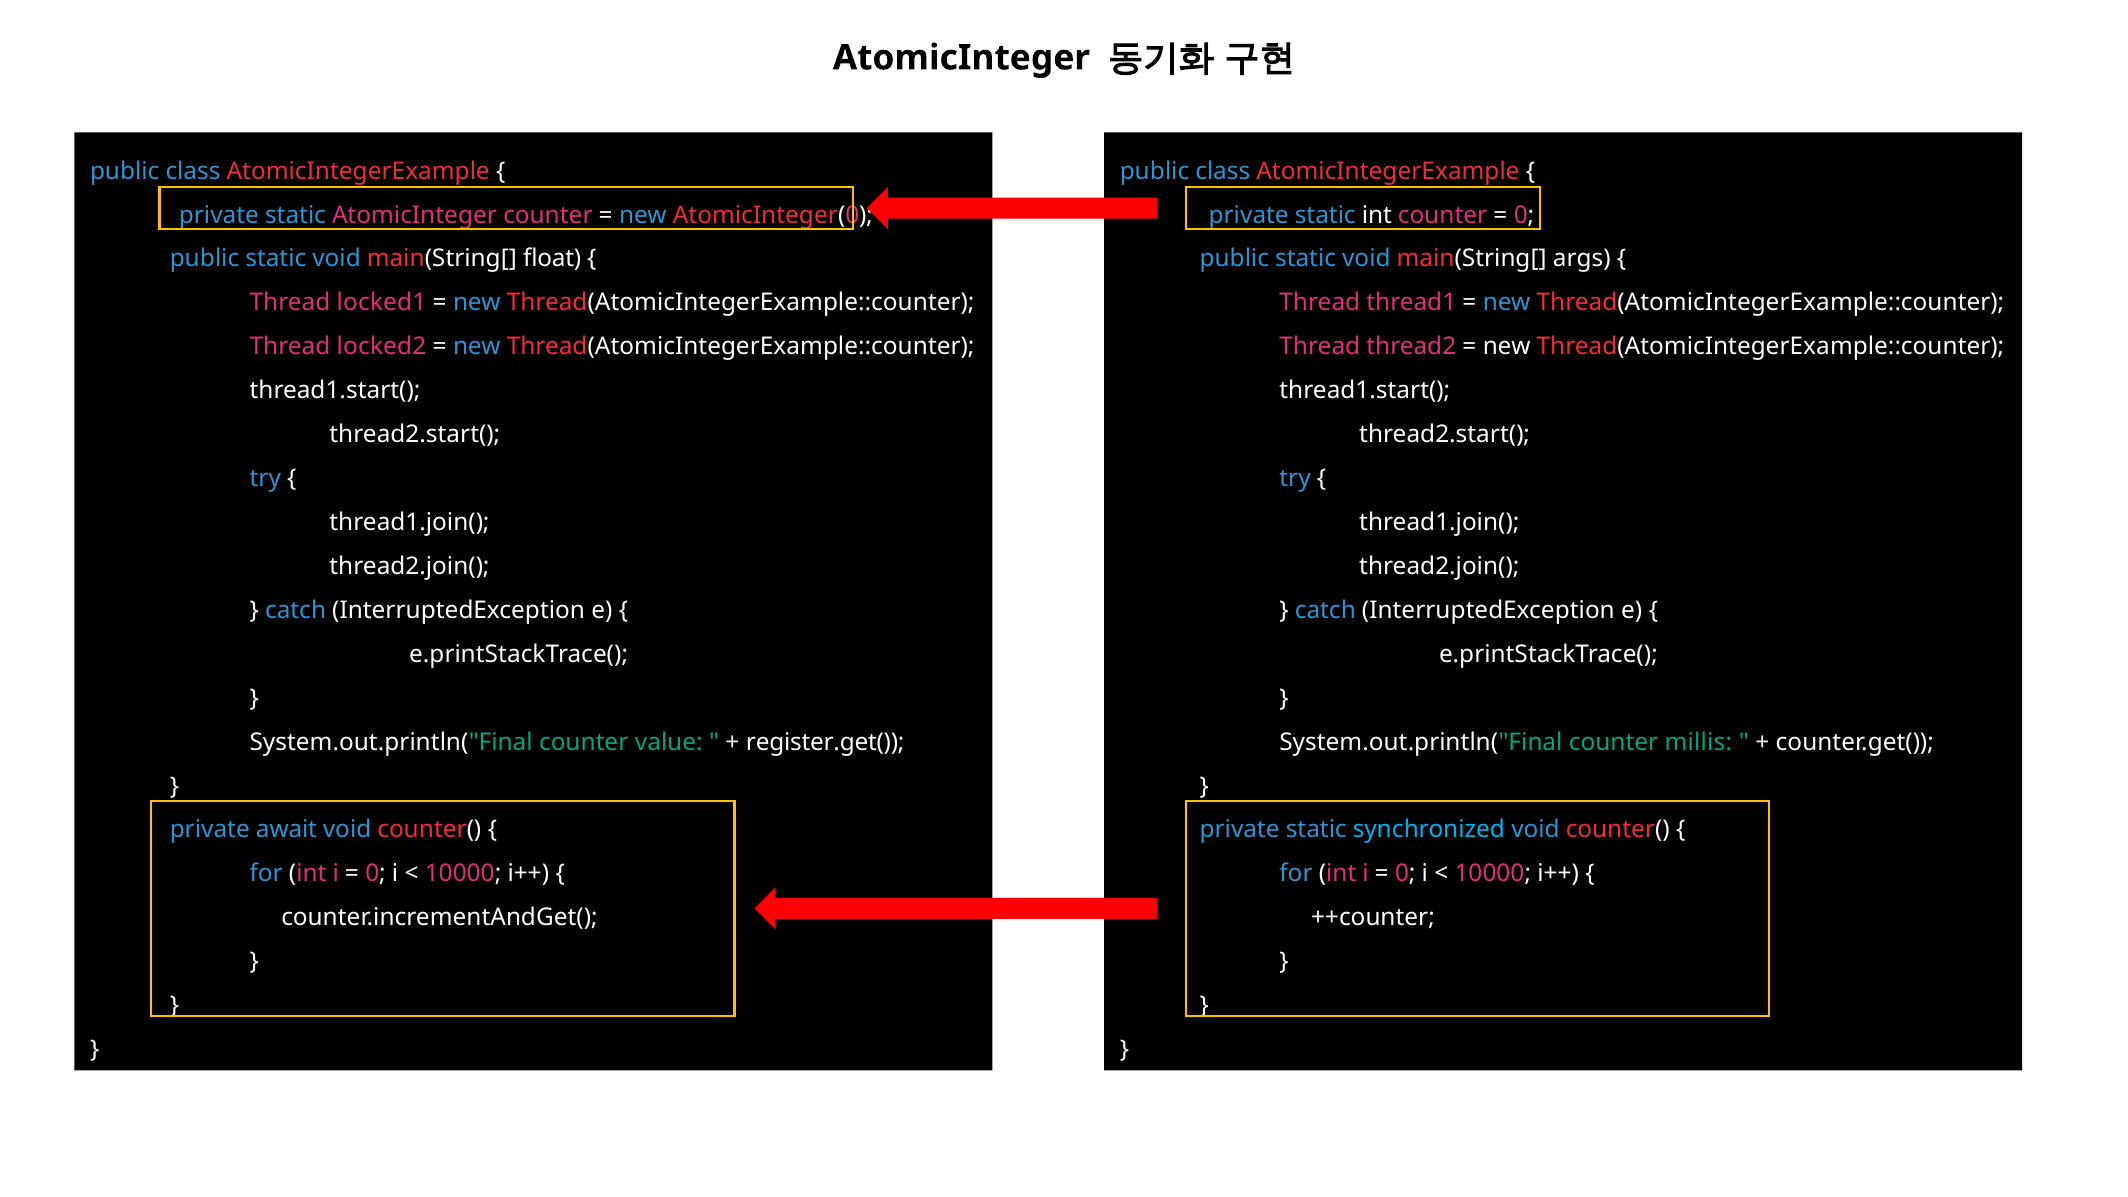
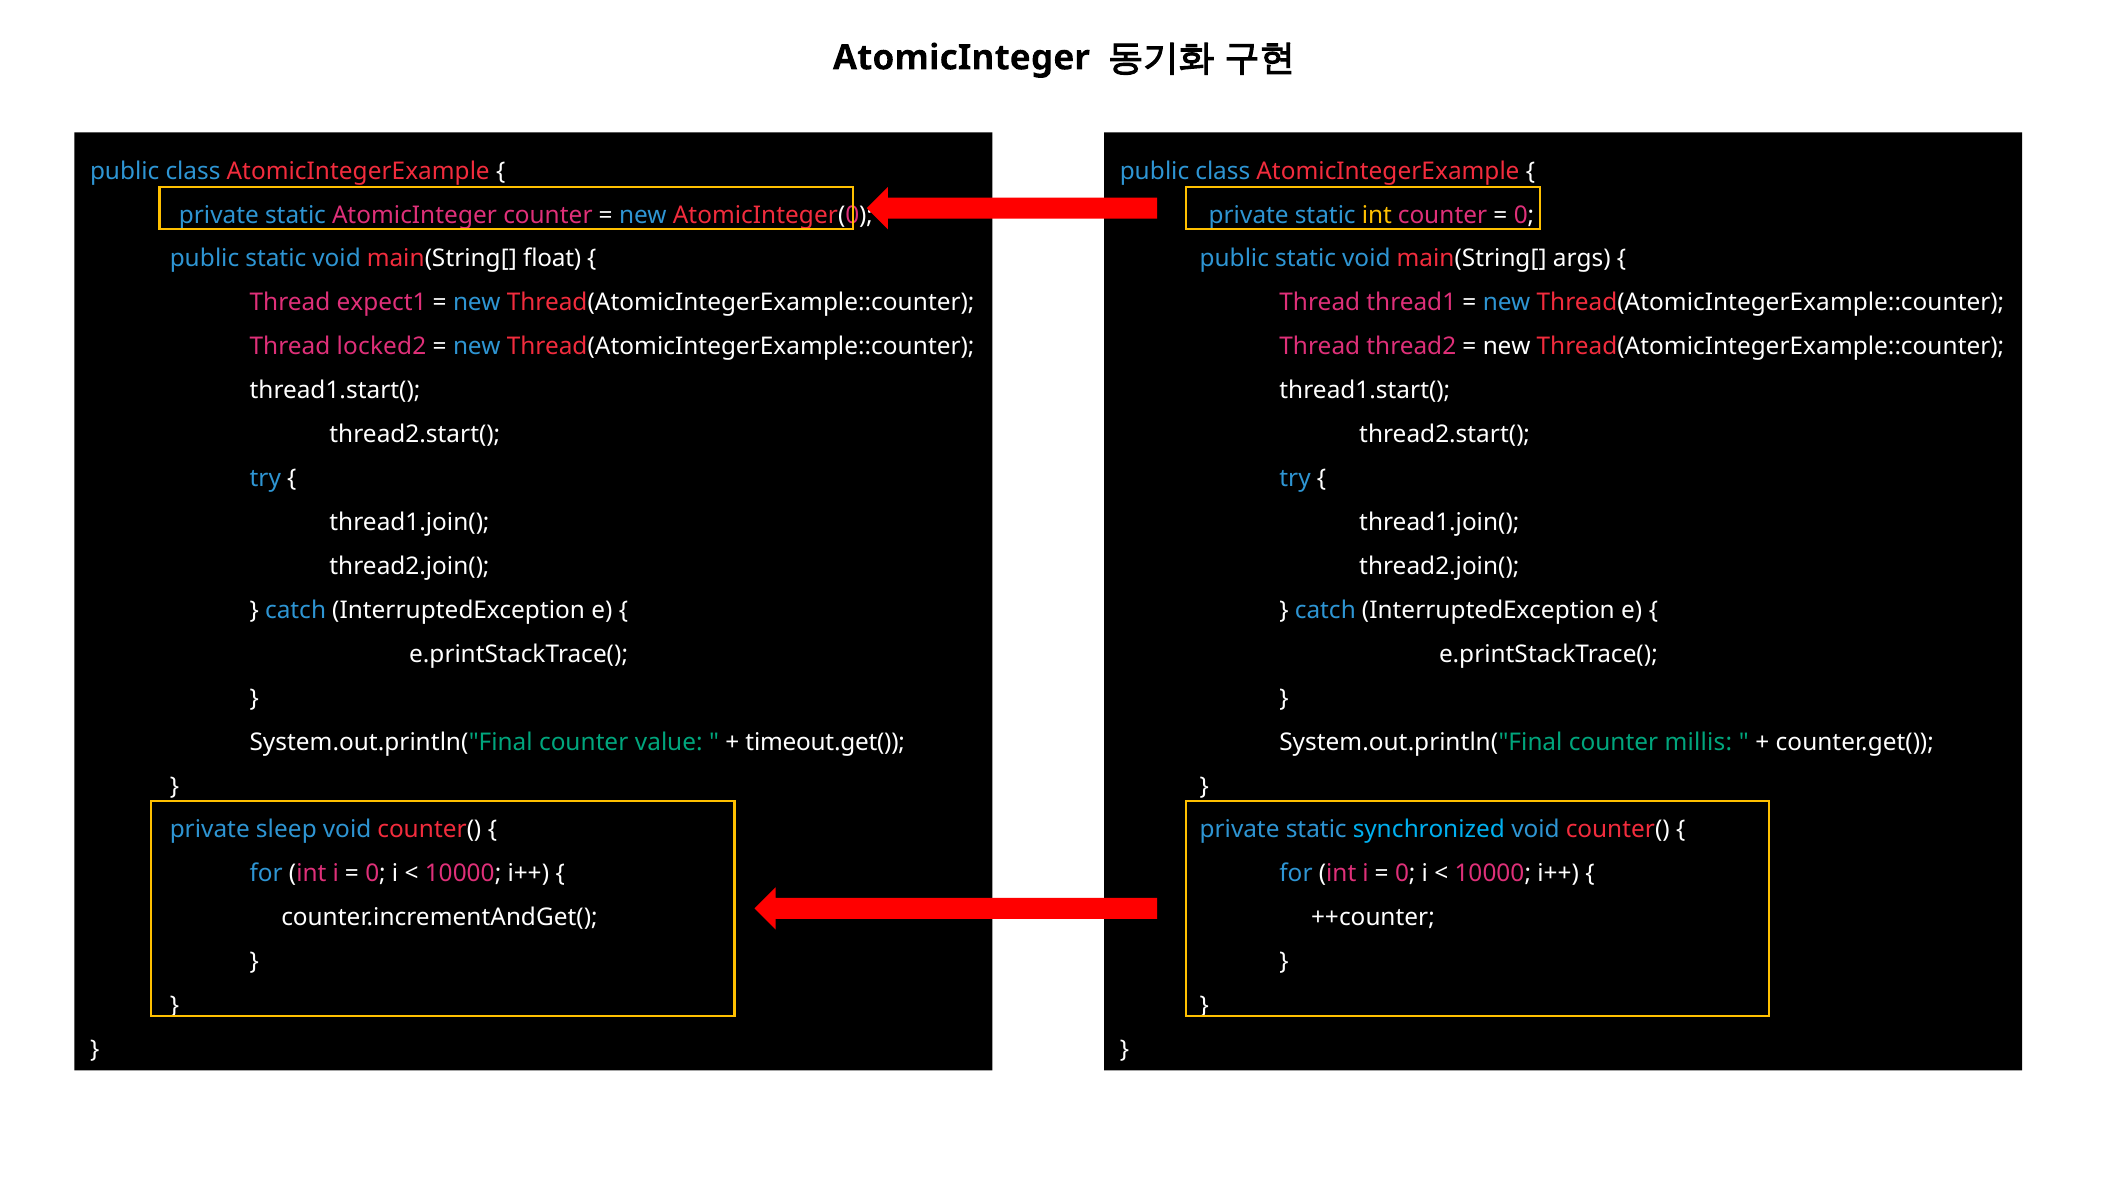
int at (1377, 215) colour: white -> yellow
locked1: locked1 -> expect1
register.get(: register.get( -> timeout.get(
await: await -> sleep
